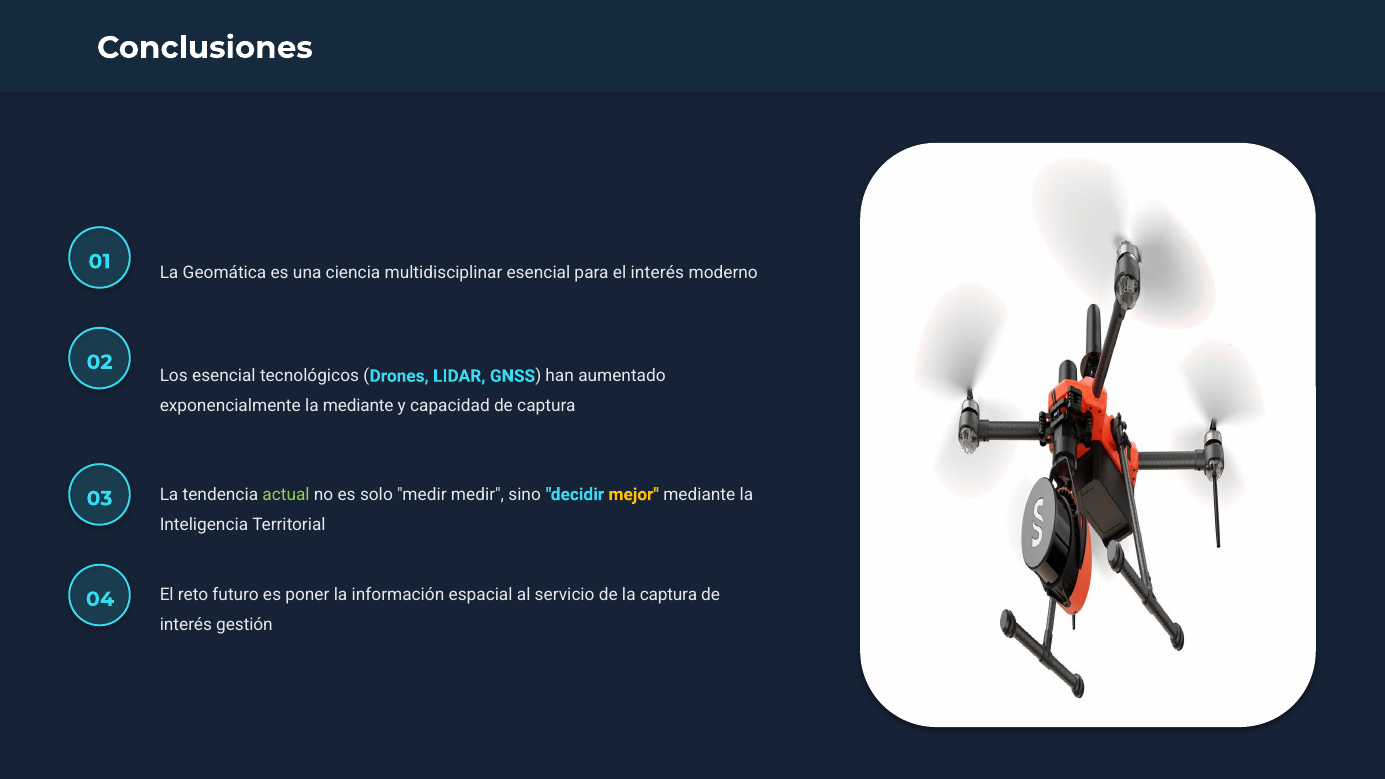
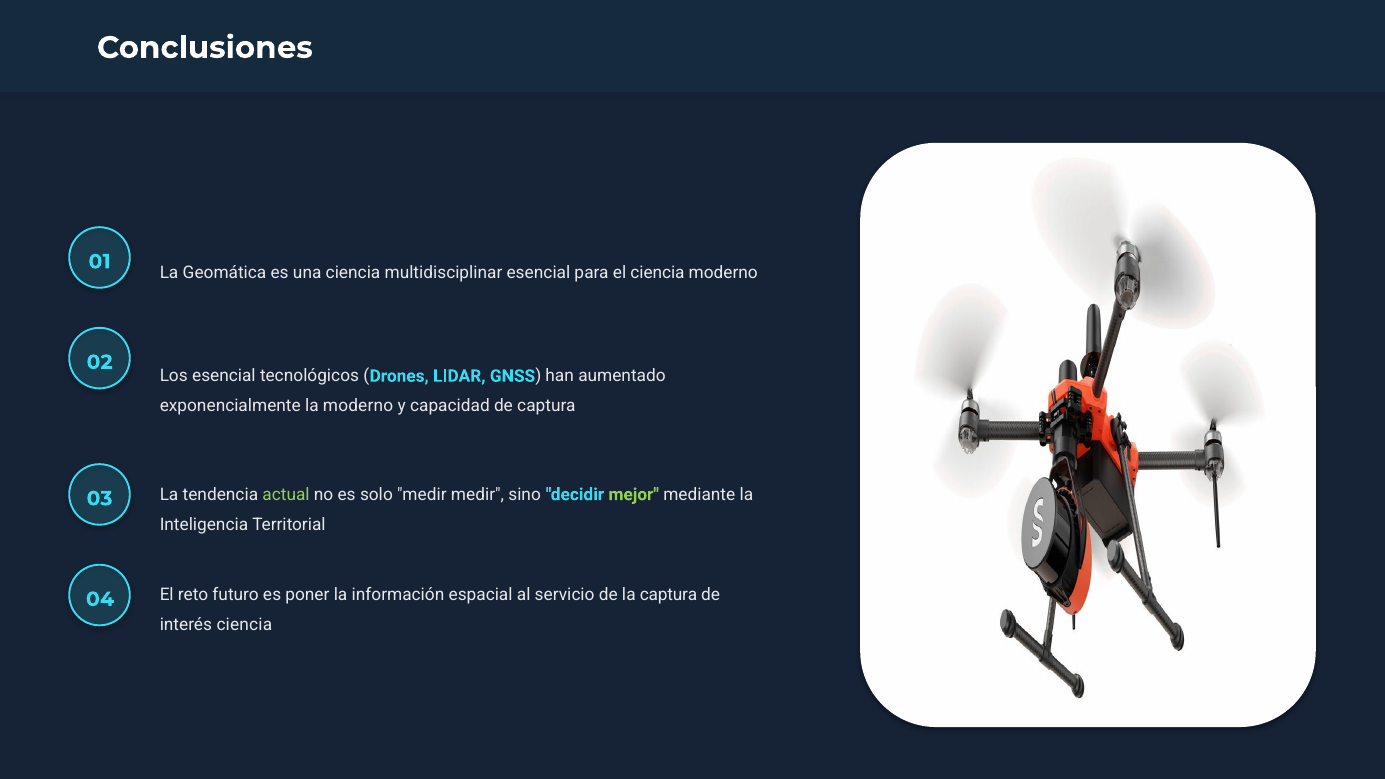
el interés: interés -> ciencia
la mediante: mediante -> moderno
mejor colour: yellow -> light green
interés gestión: gestión -> ciencia
